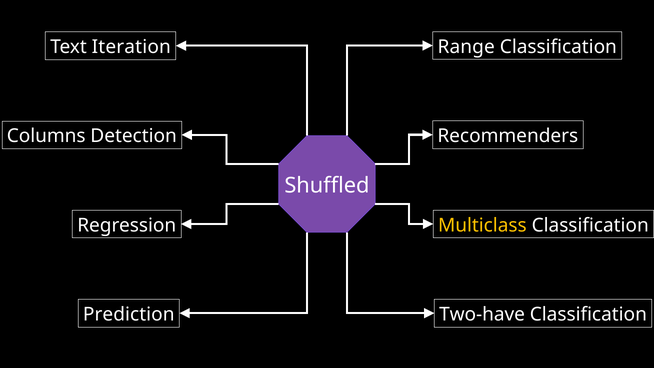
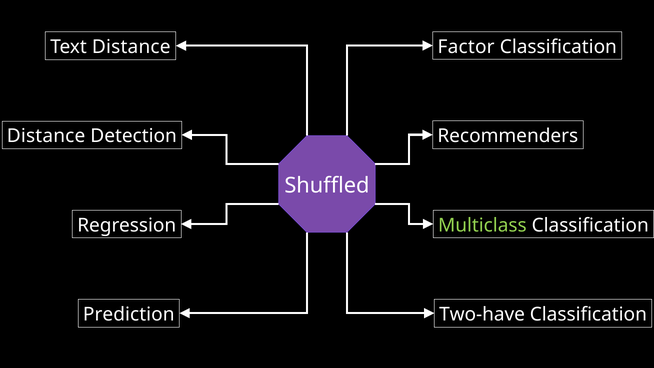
Range: Range -> Factor
Text Iteration: Iteration -> Distance
Columns at (46, 136): Columns -> Distance
Multiclass colour: yellow -> light green
